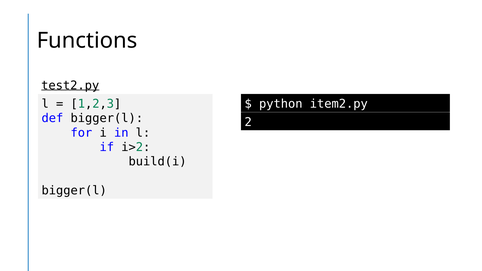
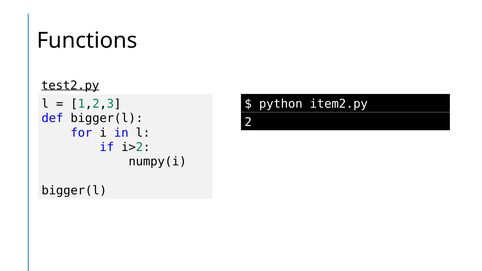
build(i: build(i -> numpy(i
